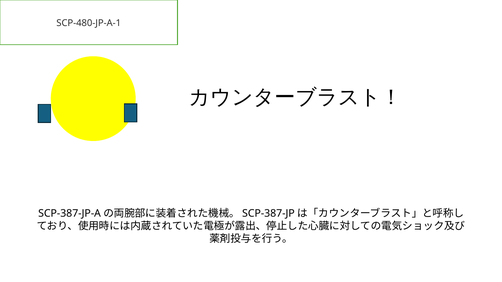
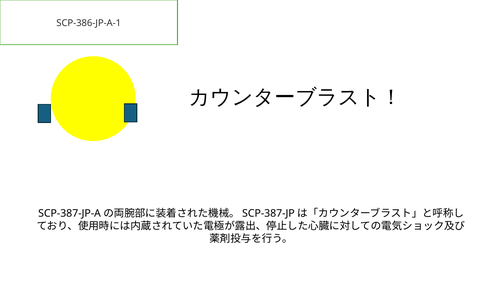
SCP-480-JP-A-1: SCP-480-JP-A-1 -> SCP-386-JP-A-1
